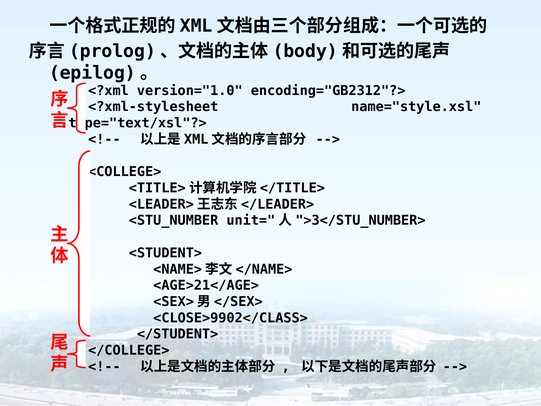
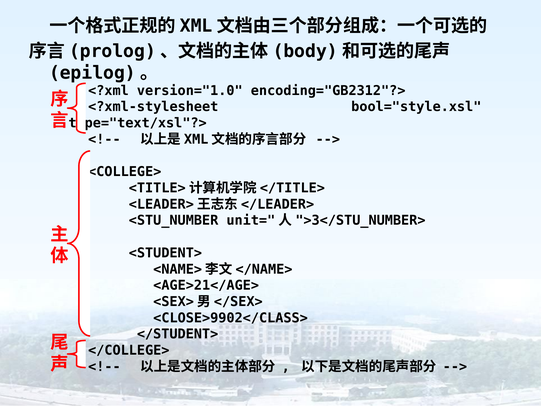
name="style.xsl: name="style.xsl -> bool="style.xsl
